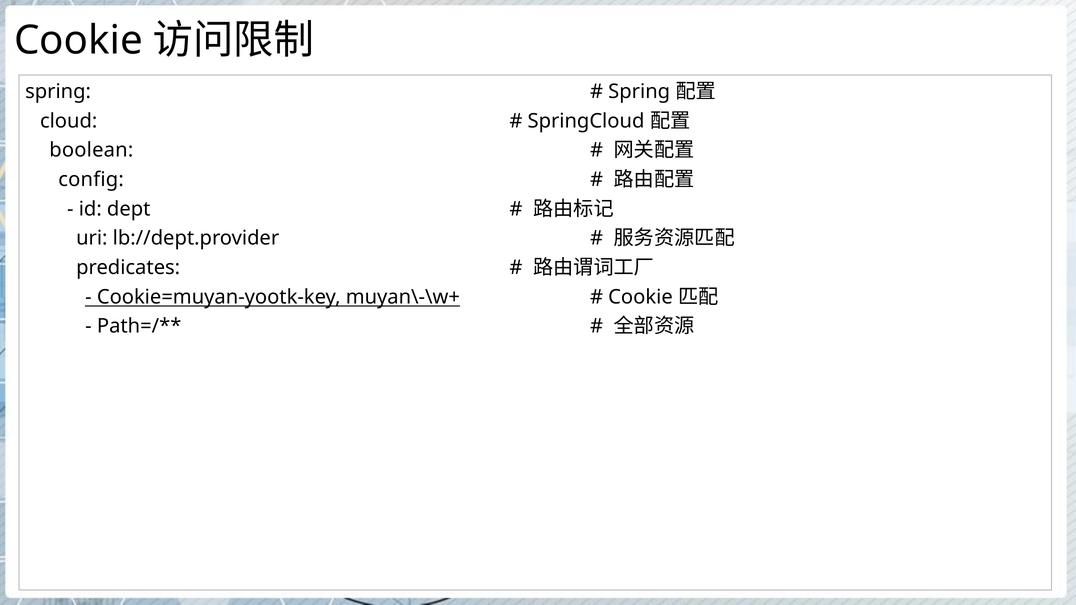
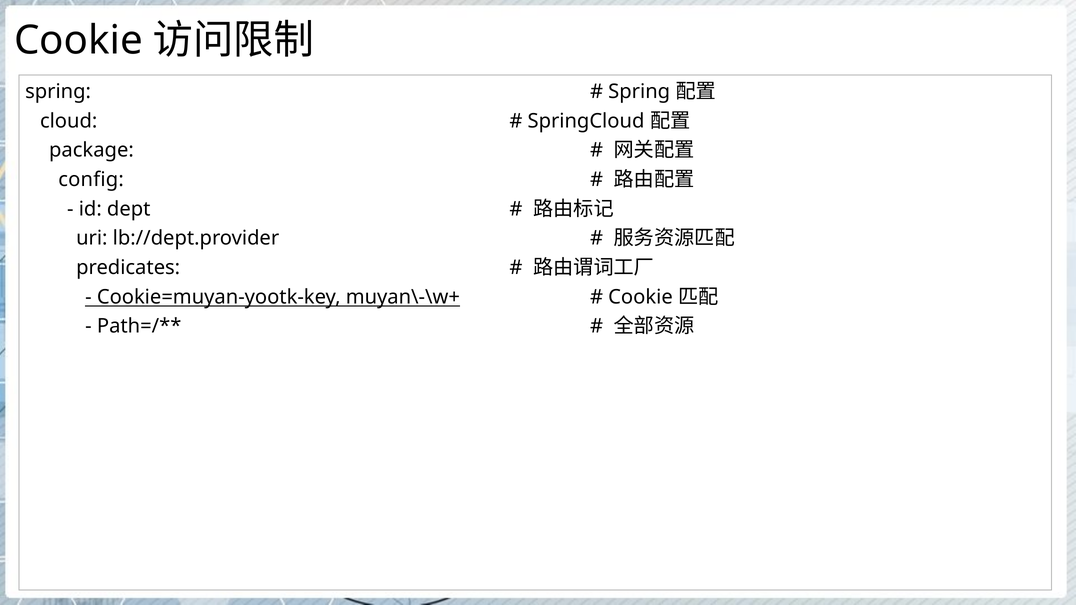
boolean: boolean -> package
